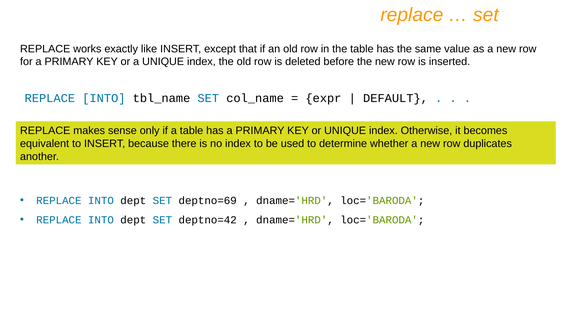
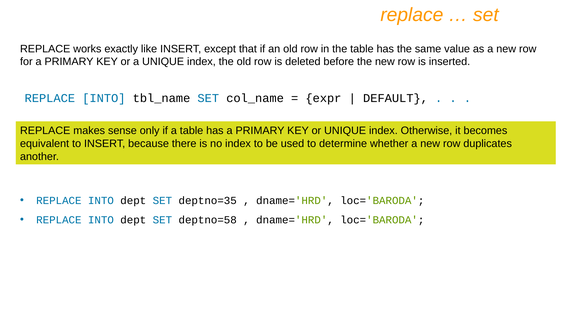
deptno=69: deptno=69 -> deptno=35
deptno=42: deptno=42 -> deptno=58
